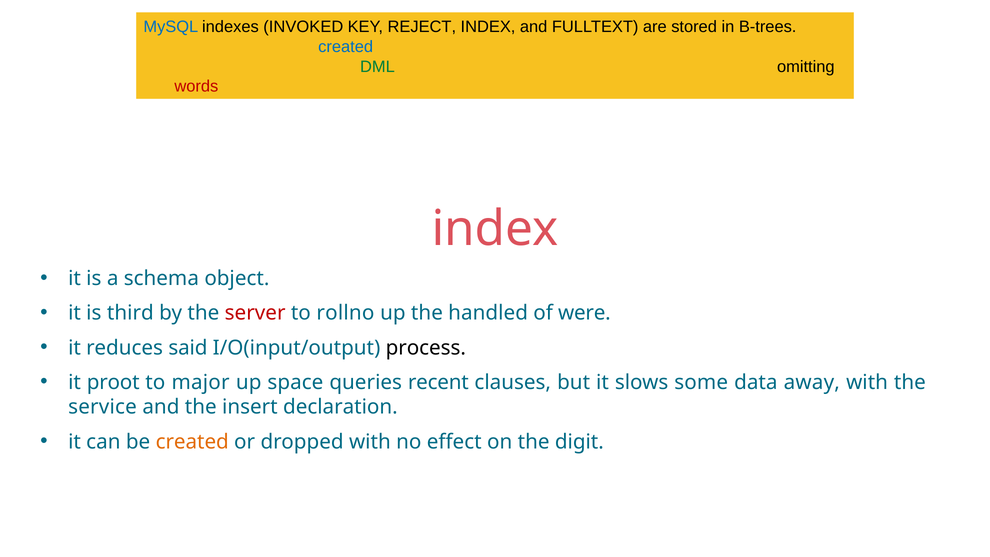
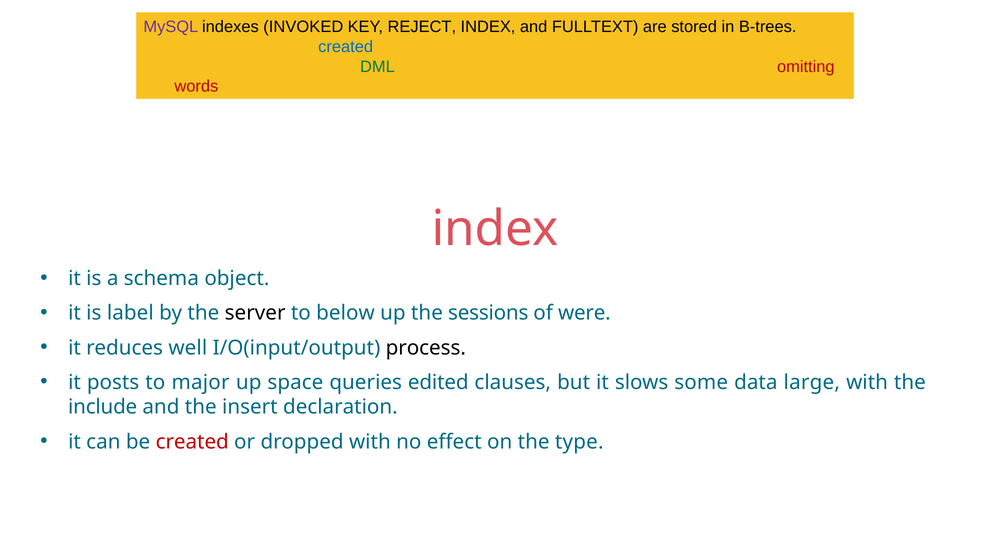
MySQL colour: blue -> purple
omitting colour: black -> red
third: third -> label
server colour: red -> black
rollno: rollno -> below
handled: handled -> sessions
said: said -> well
proot: proot -> posts
recent: recent -> edited
away: away -> large
service: service -> include
created at (192, 442) colour: orange -> red
digit: digit -> type
